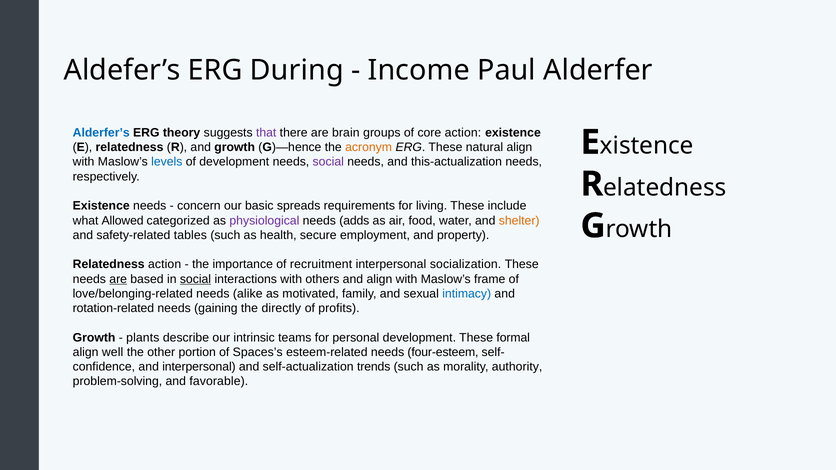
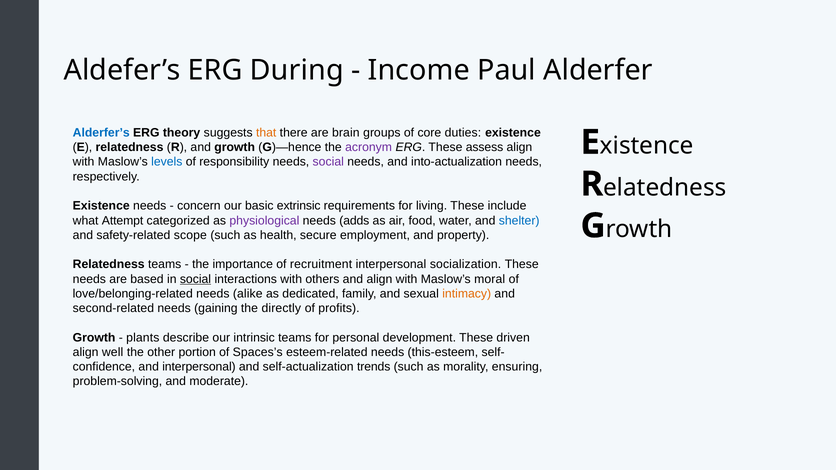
that colour: purple -> orange
core action: action -> duties
acronym colour: orange -> purple
natural: natural -> assess
of development: development -> responsibility
this-actualization: this-actualization -> into-actualization
spreads: spreads -> extrinsic
Allowed: Allowed -> Attempt
shelter colour: orange -> blue
tables: tables -> scope
Relatedness action: action -> teams
are at (118, 279) underline: present -> none
frame: frame -> moral
motivated: motivated -> dedicated
intimacy colour: blue -> orange
rotation-related: rotation-related -> second-related
formal: formal -> driven
four-esteem: four-esteem -> this-esteem
authority: authority -> ensuring
favorable: favorable -> moderate
